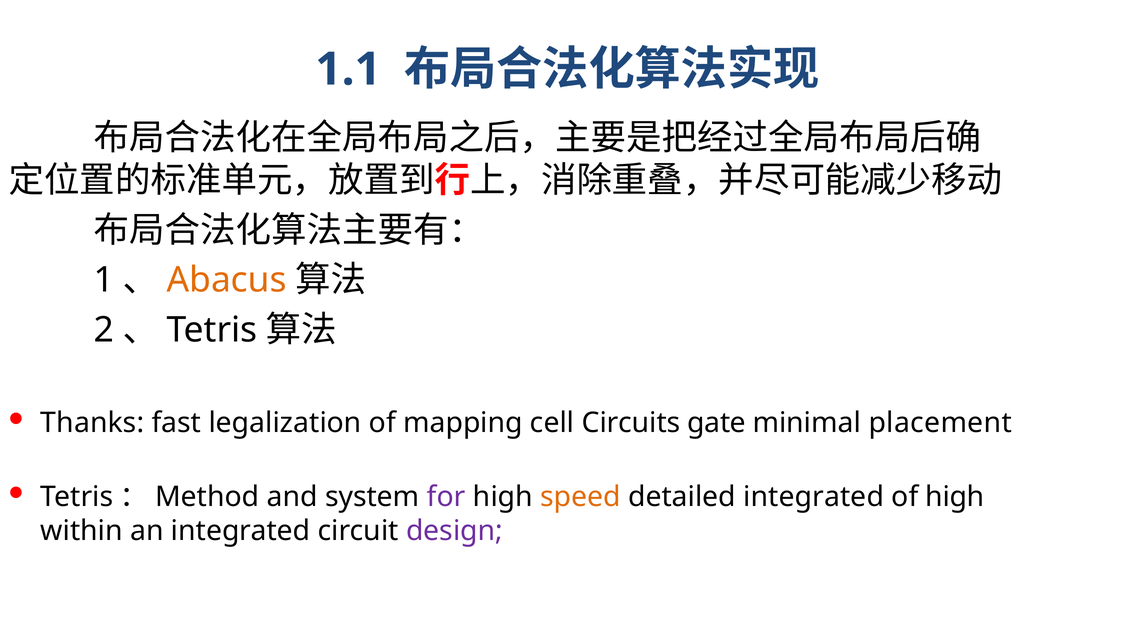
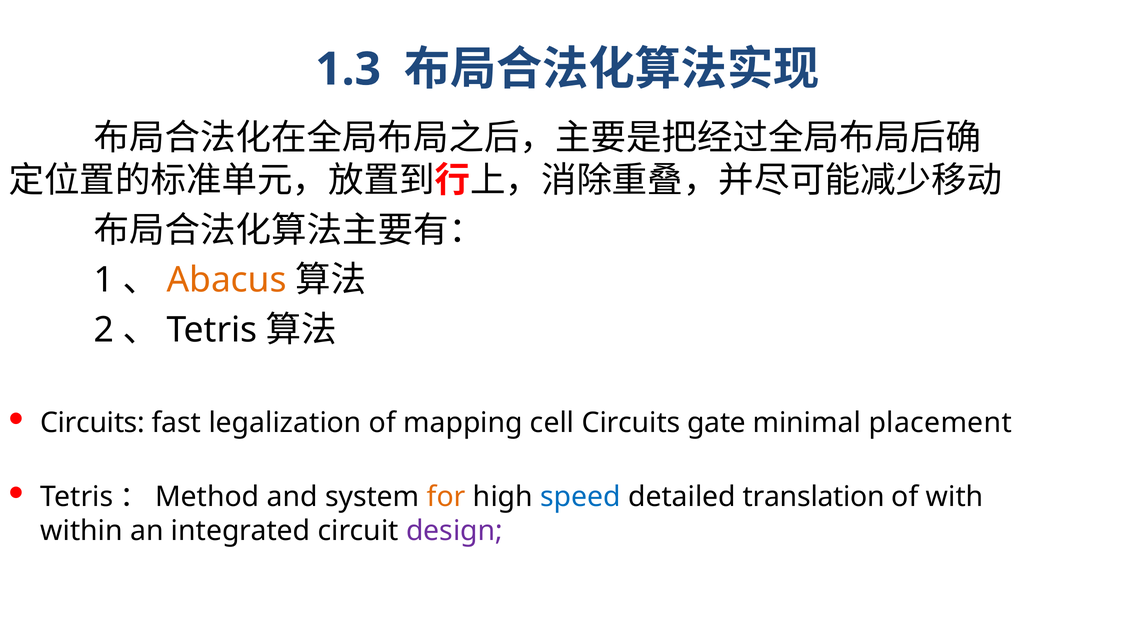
1.1: 1.1 -> 1.3
Thanks at (92, 423): Thanks -> Circuits
for colour: purple -> orange
speed colour: orange -> blue
detailed integrated: integrated -> translation
of high: high -> with
